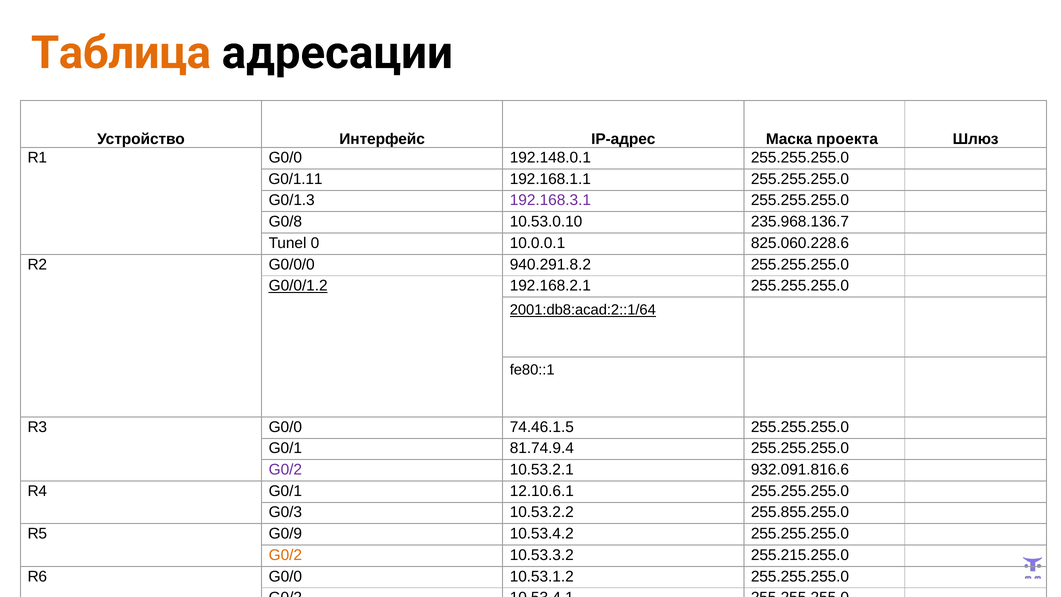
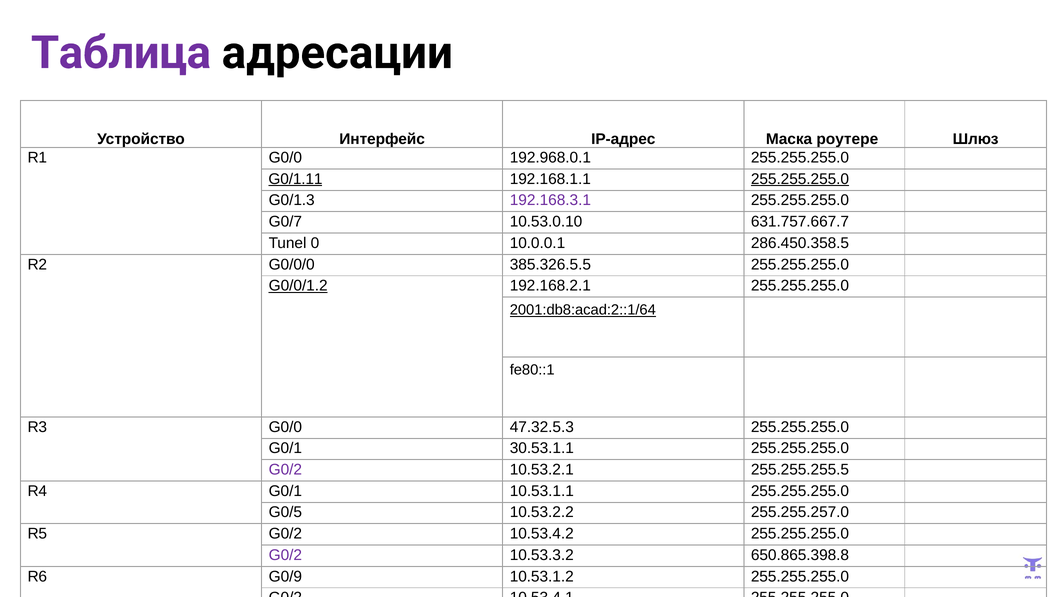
Таблица colour: orange -> purple
проекта: проекта -> роутере
192.148.0.1: 192.148.0.1 -> 192.968.0.1
G0/1.11 underline: none -> present
255.255.255.0 at (800, 179) underline: none -> present
G0/8: G0/8 -> G0/7
235.968.136.7: 235.968.136.7 -> 631.757.667.7
825.060.228.6: 825.060.228.6 -> 286.450.358.5
940.291.8.2: 940.291.8.2 -> 385.326.5.5
74.46.1.5: 74.46.1.5 -> 47.32.5.3
81.74.9.4: 81.74.9.4 -> 30.53.1.1
932.091.816.6: 932.091.816.6 -> 255.255.255.5
12.10.6.1: 12.10.6.1 -> 10.53.1.1
G0/3: G0/3 -> G0/5
255.855.255.0: 255.855.255.0 -> 255.255.257.0
R5 G0/9: G0/9 -> G0/2
G0/2 at (285, 555) colour: orange -> purple
255.215.255.0: 255.215.255.0 -> 650.865.398.8
R6 G0/0: G0/0 -> G0/9
